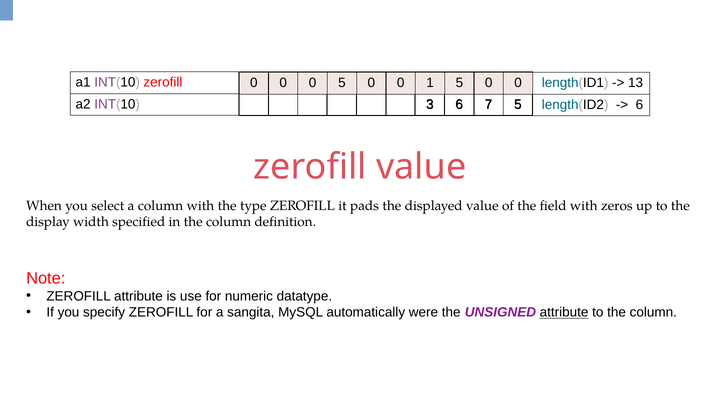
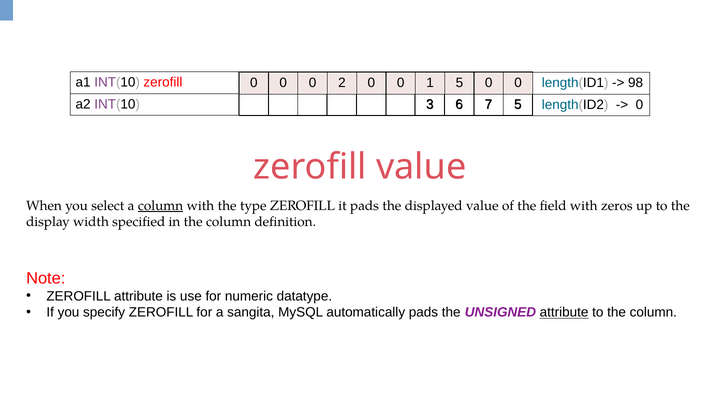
0 5: 5 -> 2
13: 13 -> 98
6 at (639, 105): 6 -> 0
column at (161, 206) underline: none -> present
automatically were: were -> pads
